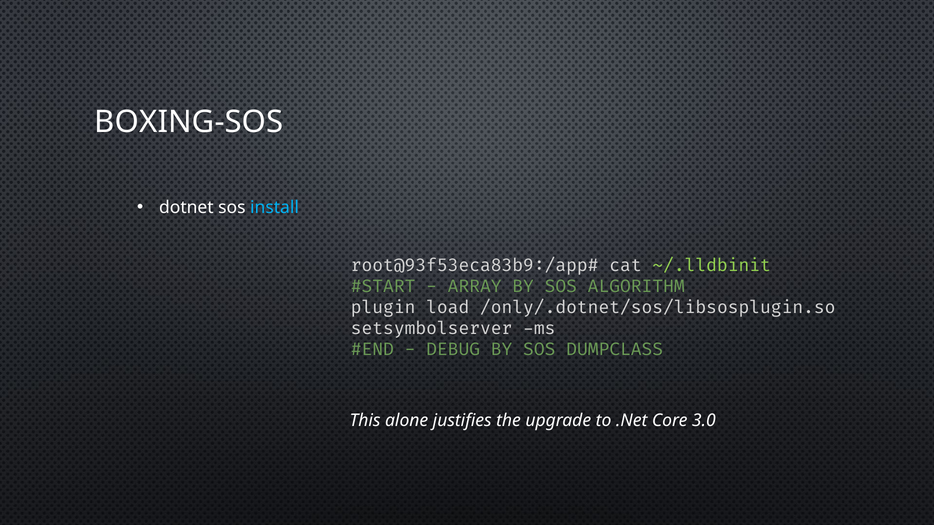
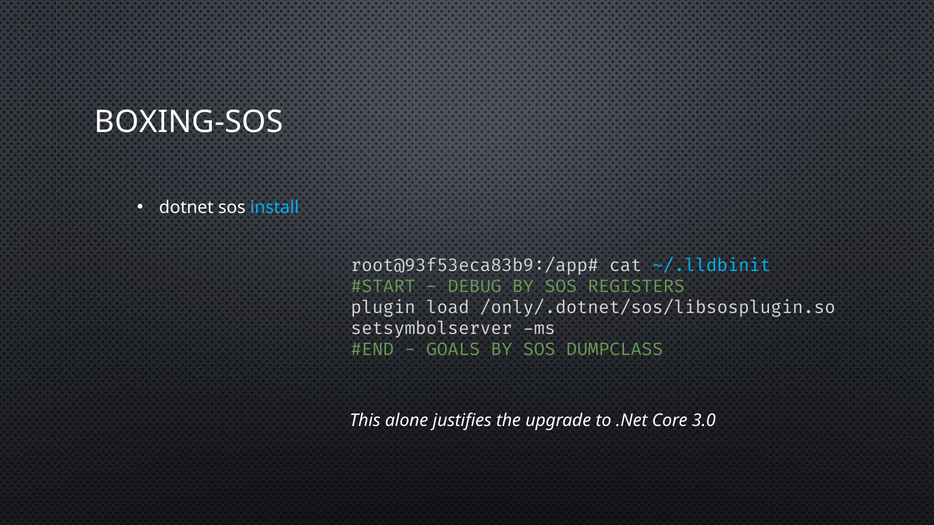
~/.lldbinit colour: light green -> light blue
ARRAY: ARRAY -> DEBUG
ALGORITHM: ALGORITHM -> REGISTERS
DEBUG: DEBUG -> GOALS
